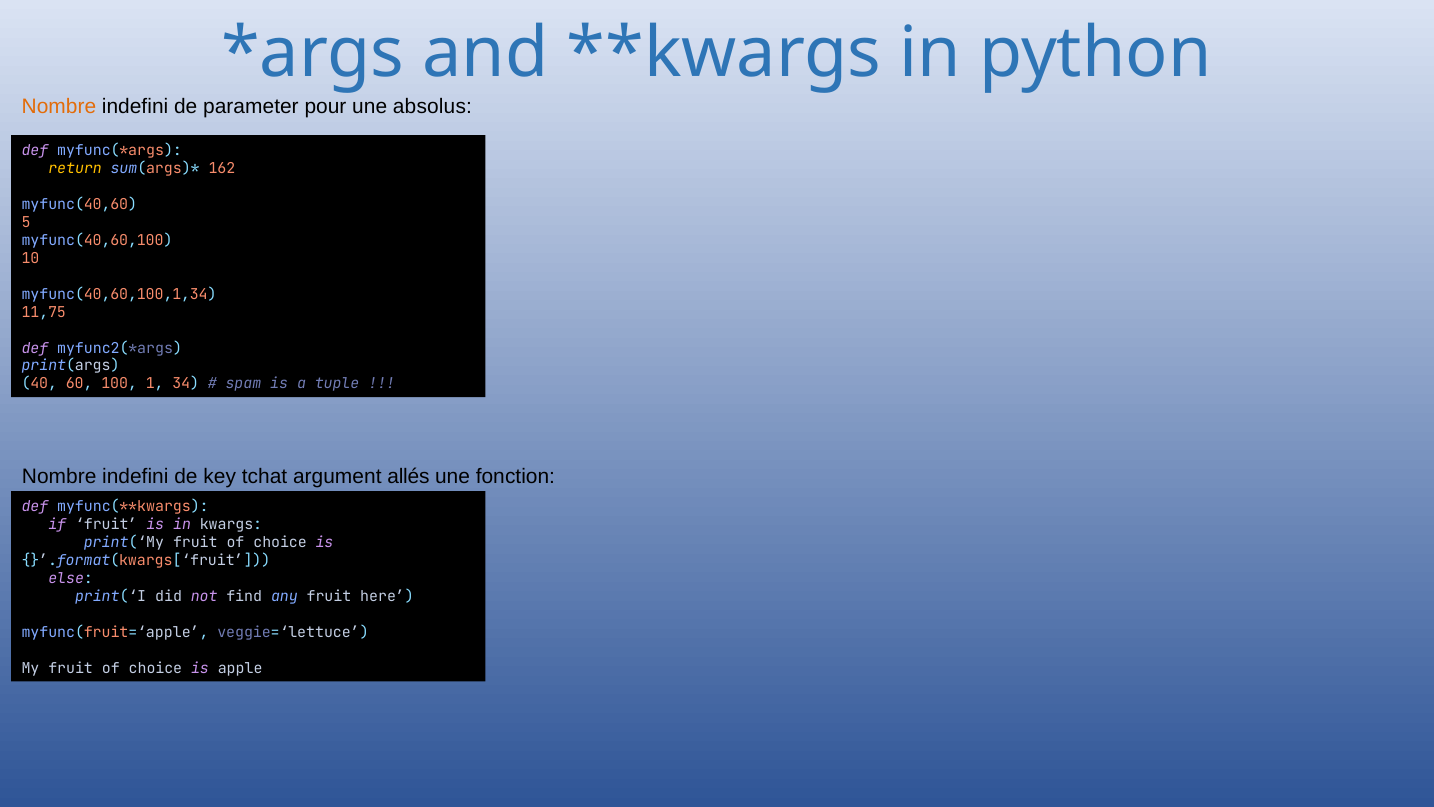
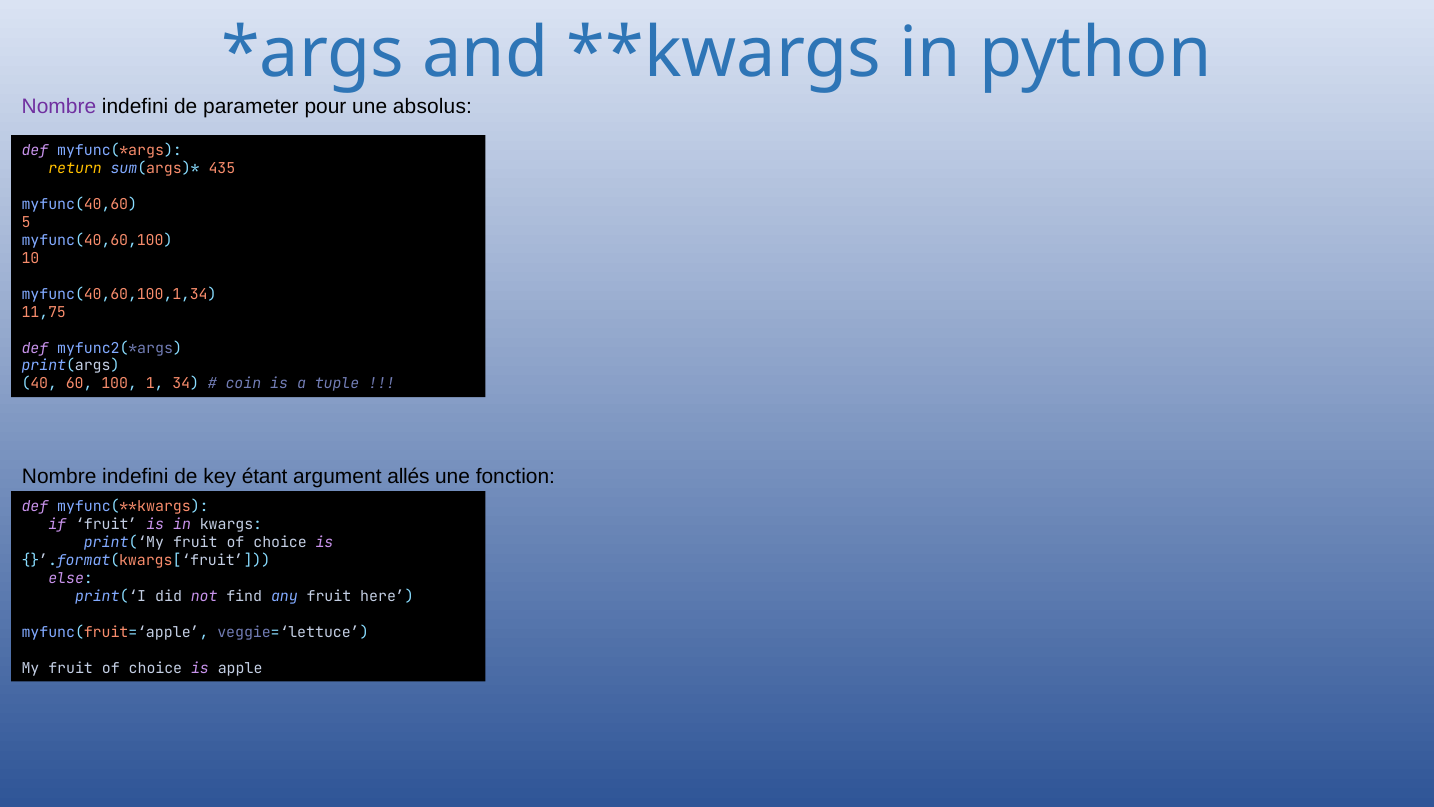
Nombre at (59, 106) colour: orange -> purple
162: 162 -> 435
spam: spam -> coin
tchat: tchat -> étant
